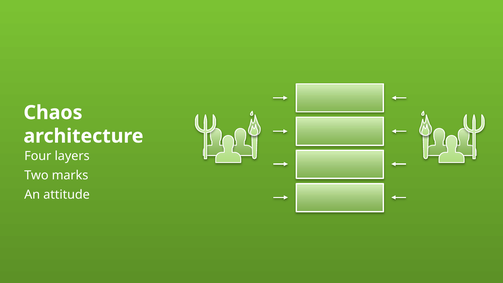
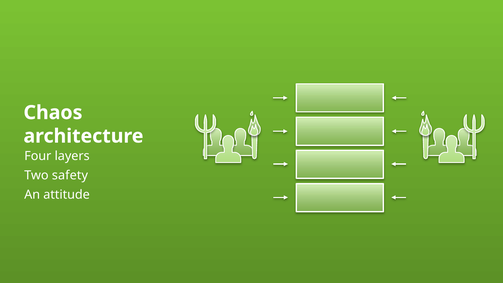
marks: marks -> safety
